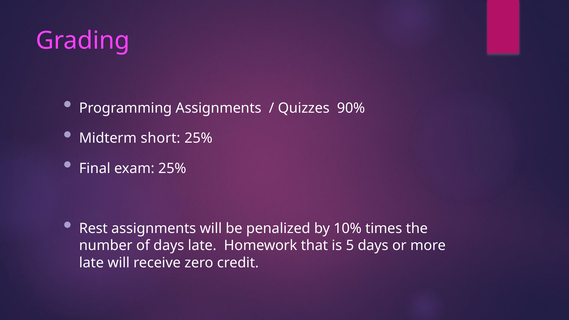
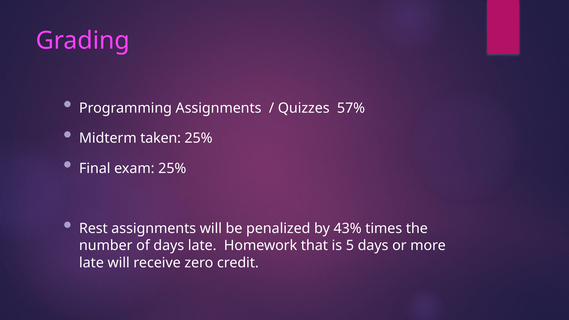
90%: 90% -> 57%
short: short -> taken
10%: 10% -> 43%
